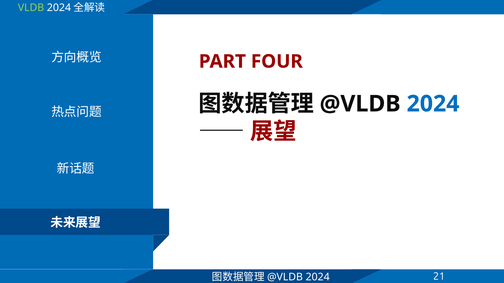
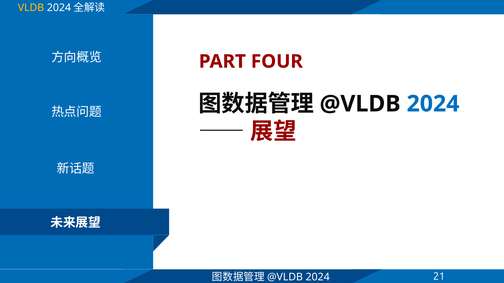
VLDB colour: light green -> yellow
